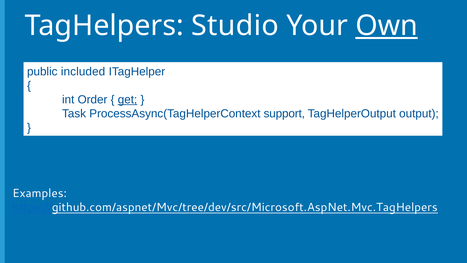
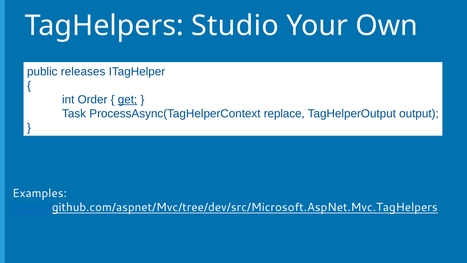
Own underline: present -> none
included: included -> releases
support: support -> replace
